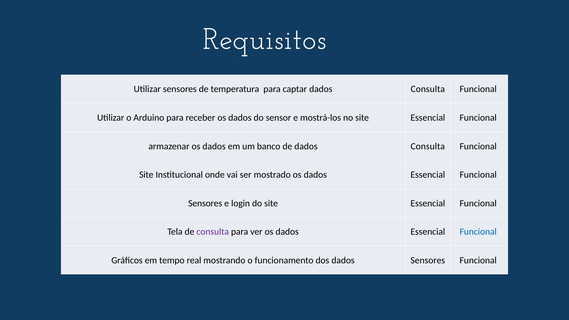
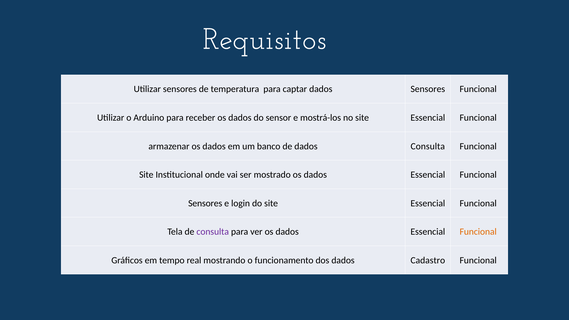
captar dados Consulta: Consulta -> Sensores
Funcional at (478, 232) colour: blue -> orange
dados Sensores: Sensores -> Cadastro
